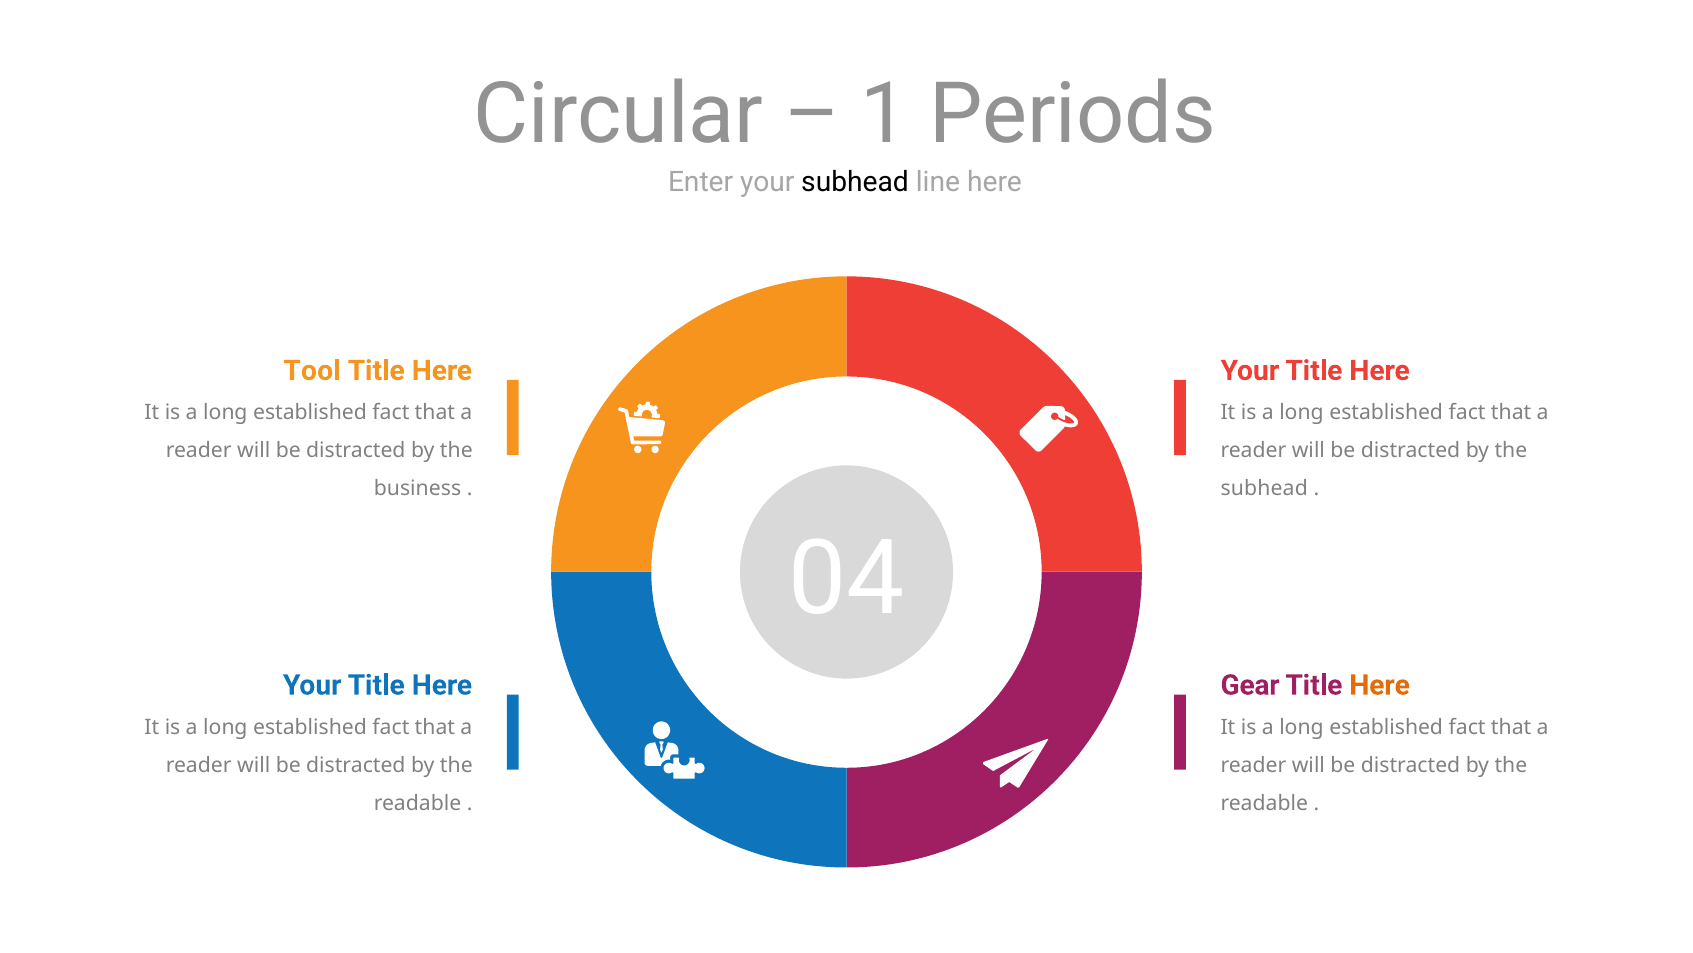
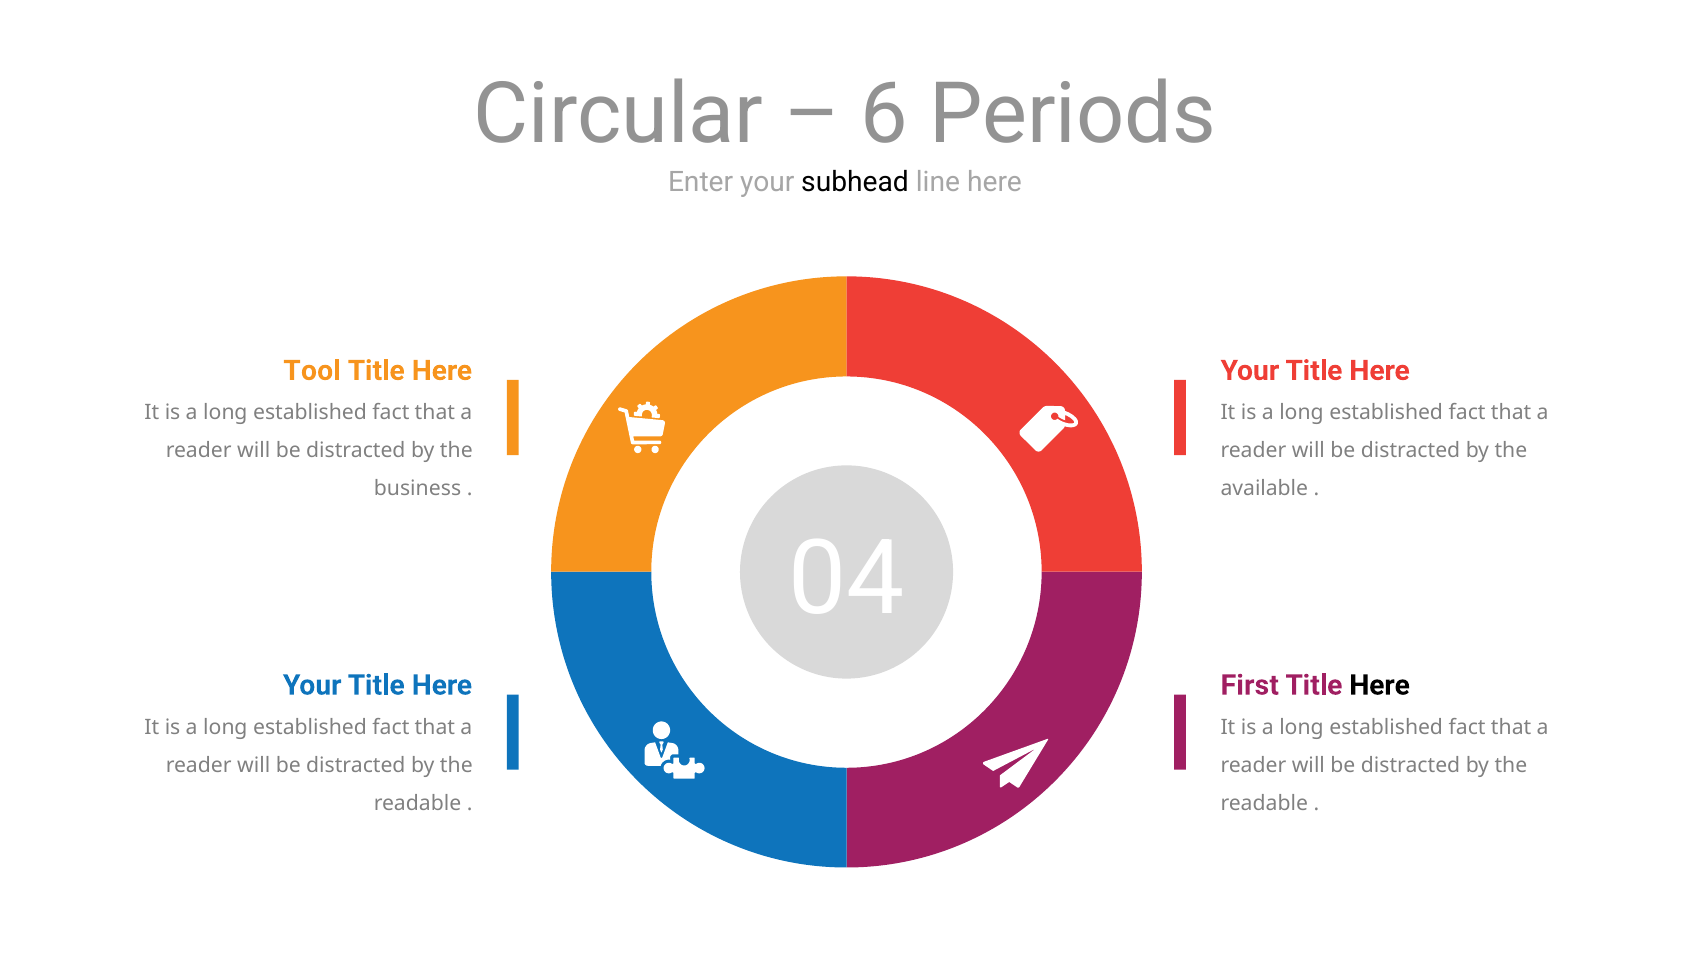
1: 1 -> 6
subhead at (1264, 489): subhead -> available
Gear: Gear -> First
Here at (1380, 685) colour: orange -> black
